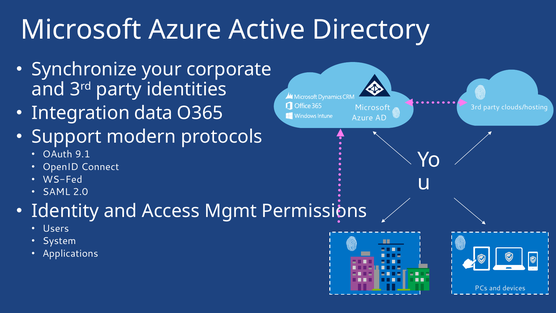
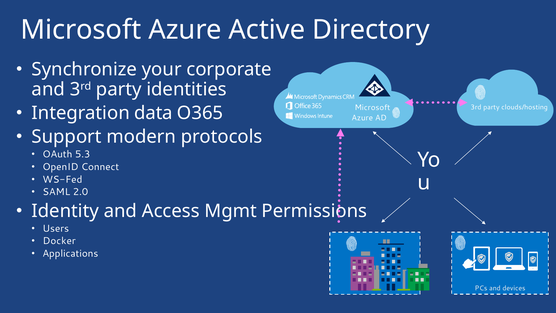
9.1: 9.1 -> 5.3
System: System -> Docker
